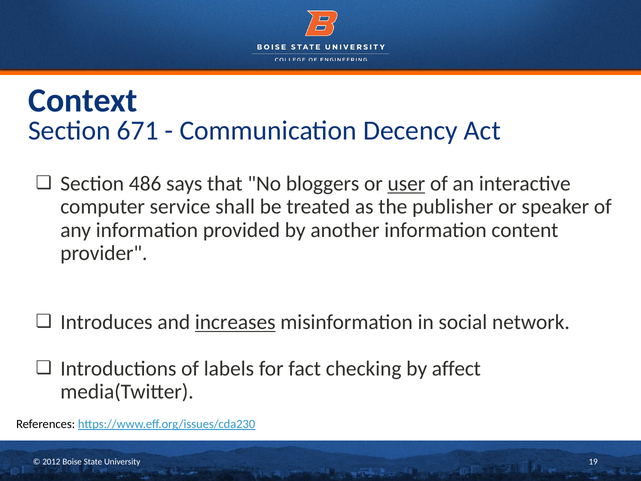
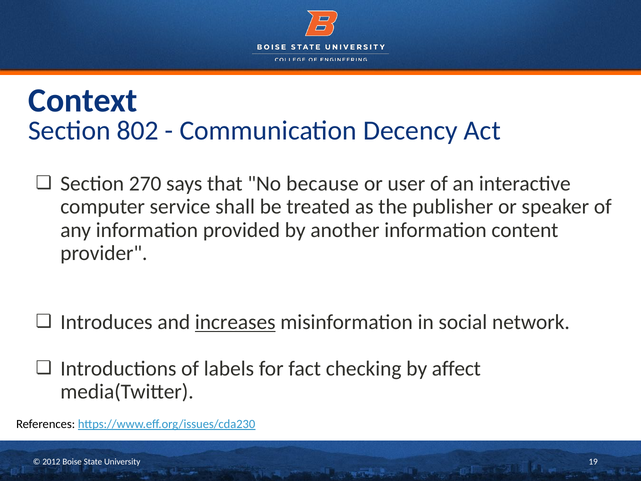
671: 671 -> 802
486: 486 -> 270
bloggers: bloggers -> because
user underline: present -> none
